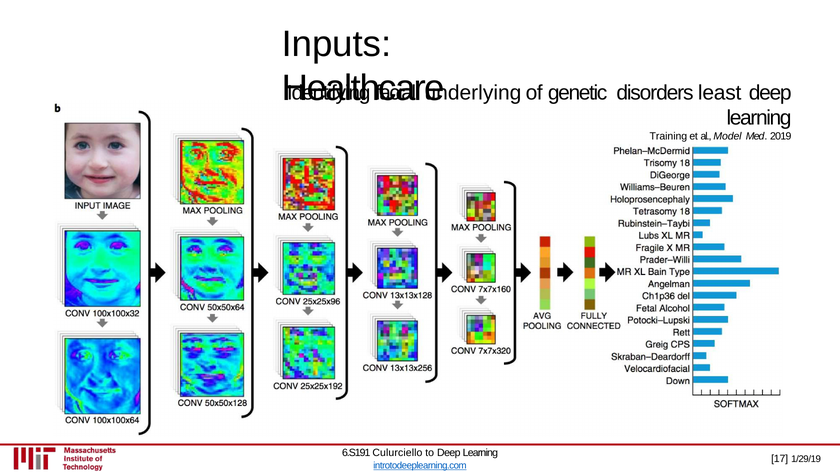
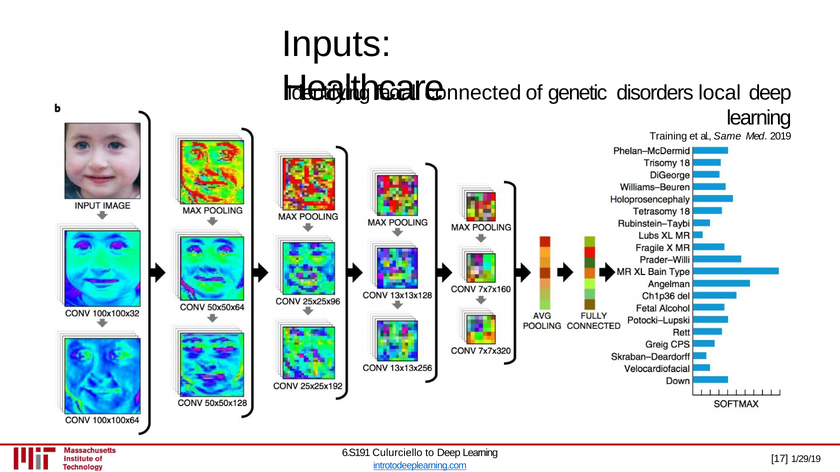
underlying: underlying -> connected
least: least -> local
Model: Model -> Same
